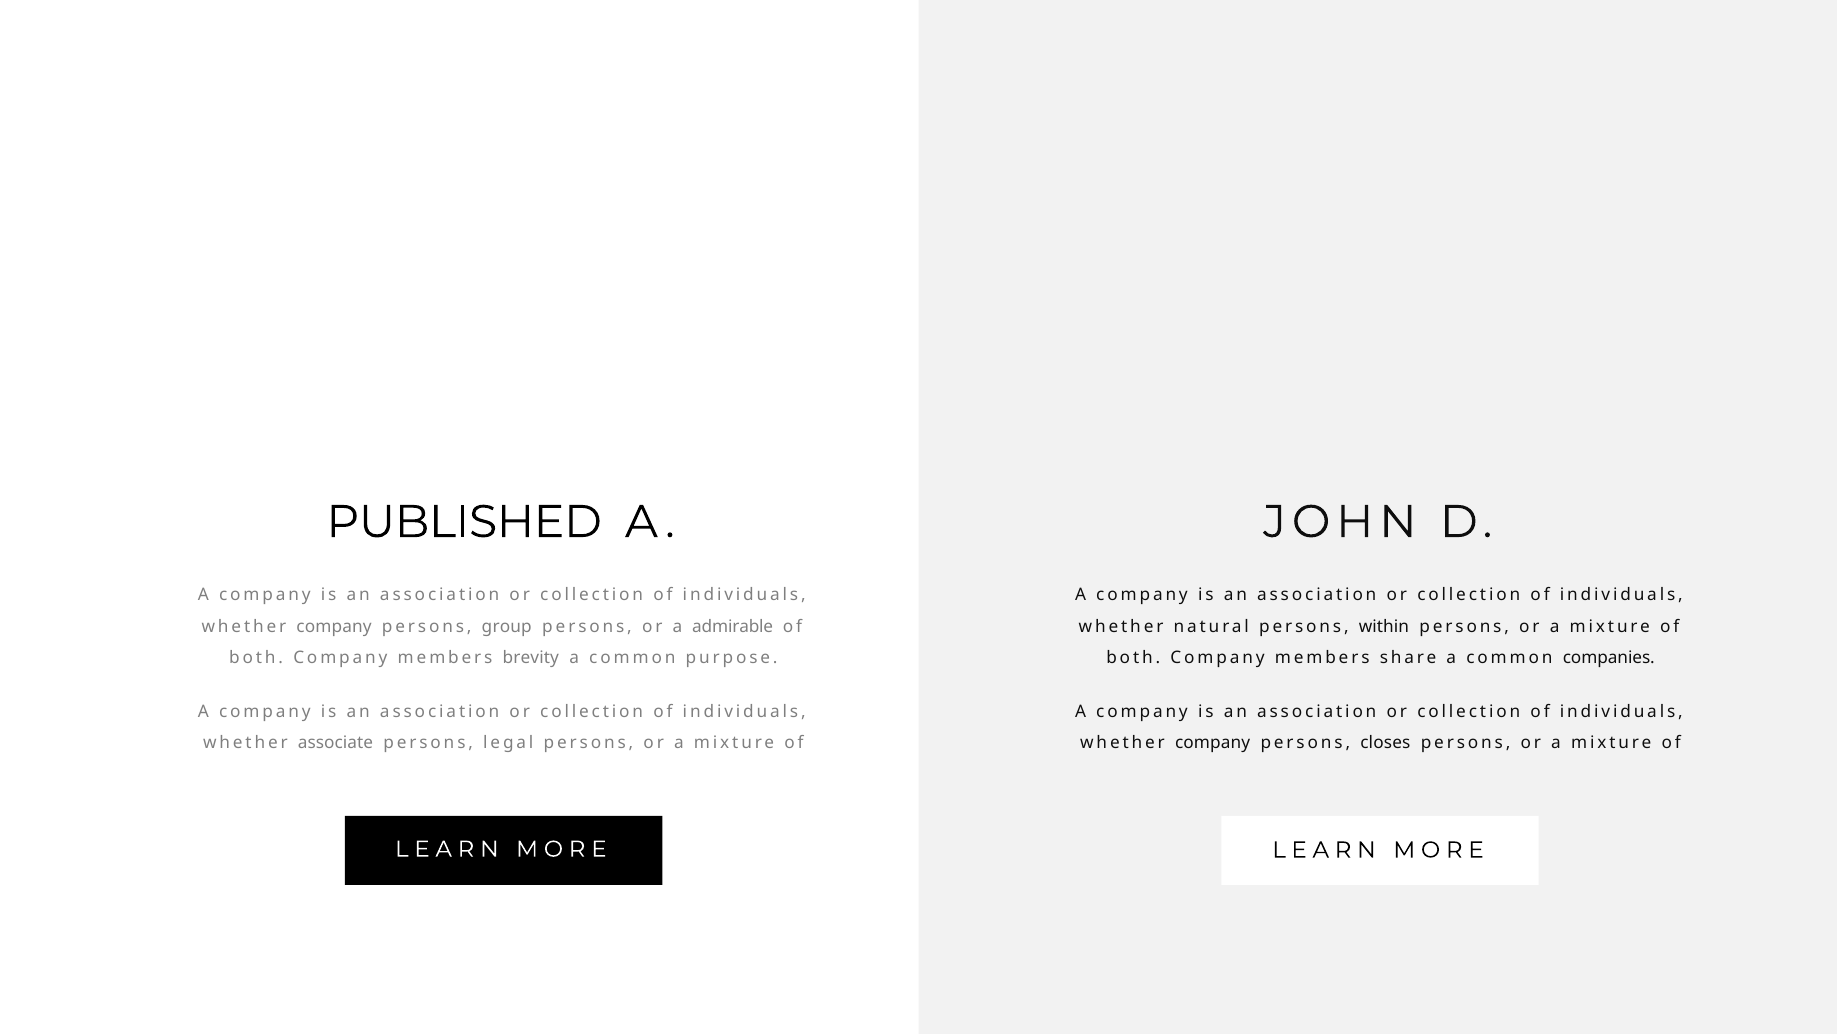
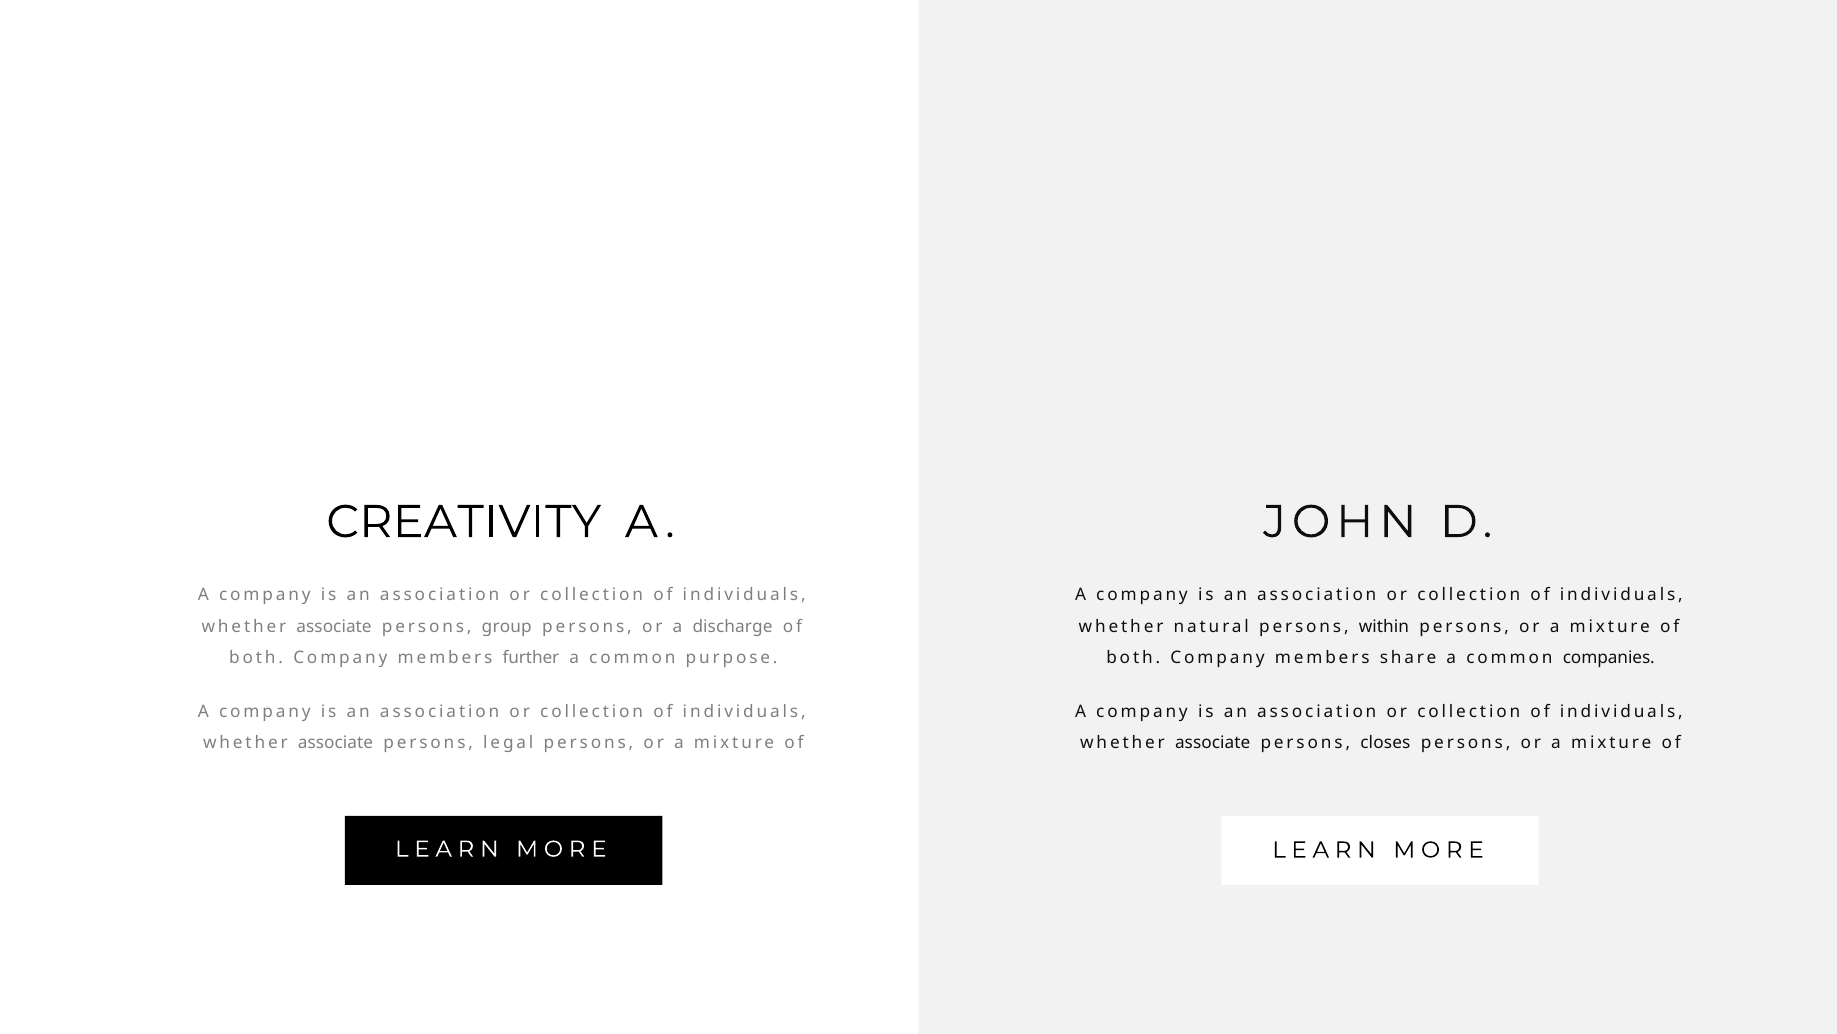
PUBLISHED: PUBLISHED -> CREATIVITY
company at (334, 626): company -> associate
admirable: admirable -> discharge
brevity: brevity -> further
company at (1213, 742): company -> associate
